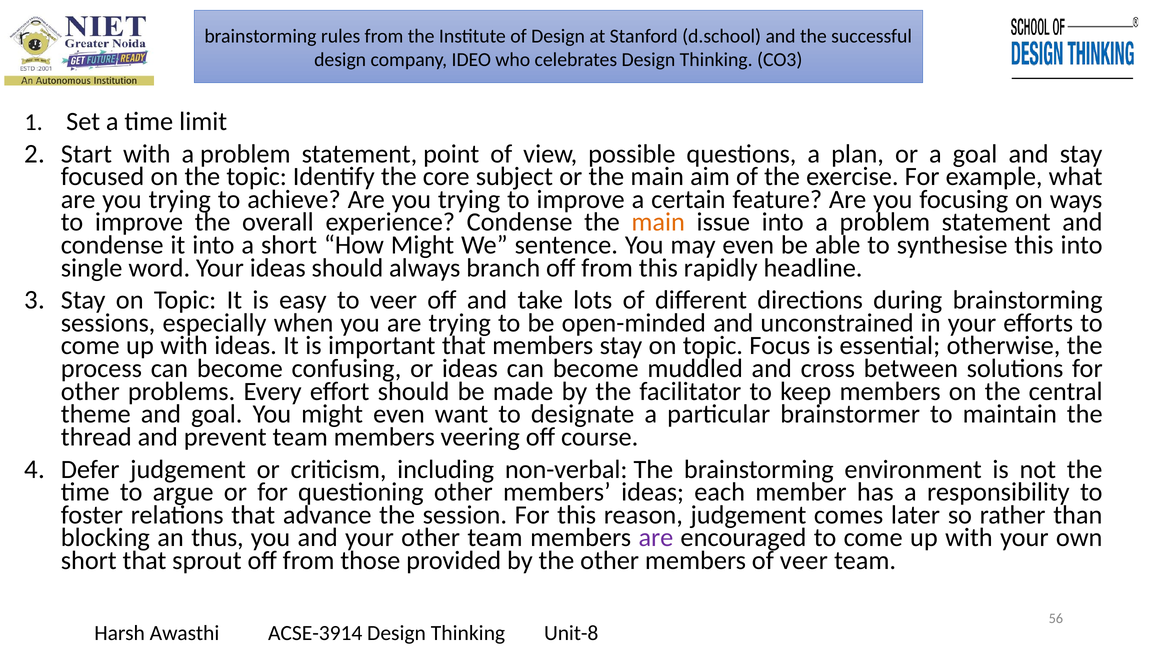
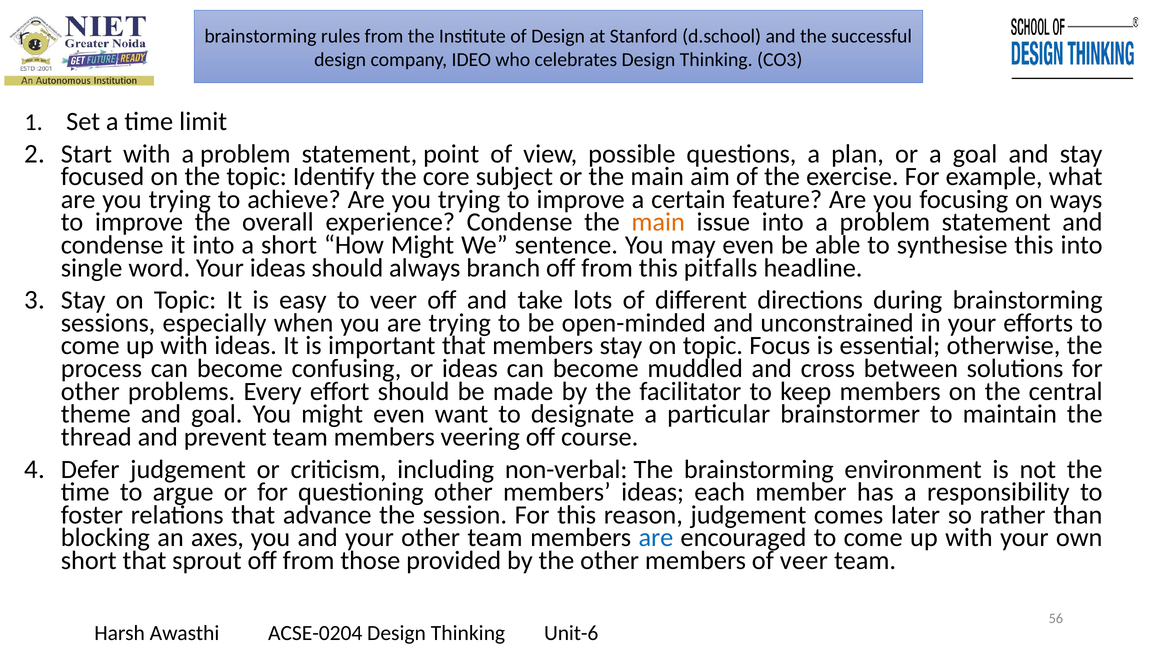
rapidly: rapidly -> pitfalls
thus: thus -> axes
are at (656, 537) colour: purple -> blue
ACSE-3914: ACSE-3914 -> ACSE-0204
Unit-8: Unit-8 -> Unit-6
